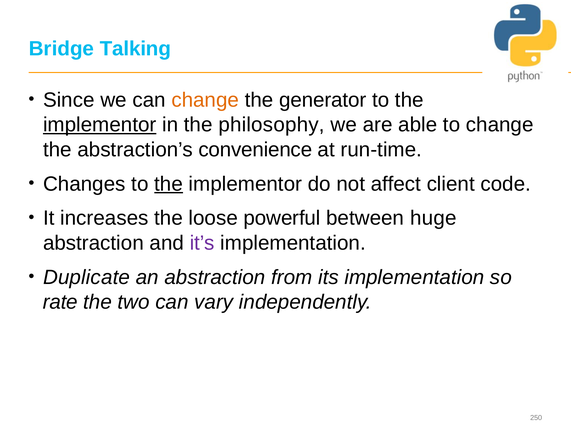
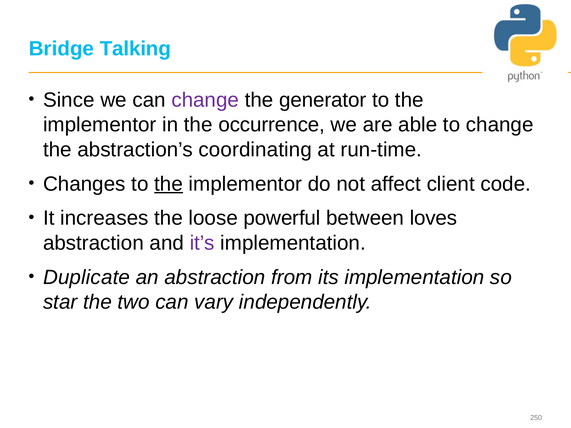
change at (205, 100) colour: orange -> purple
implementor at (100, 125) underline: present -> none
philosophy: philosophy -> occurrence
convenience: convenience -> coordinating
huge: huge -> loves
rate: rate -> star
